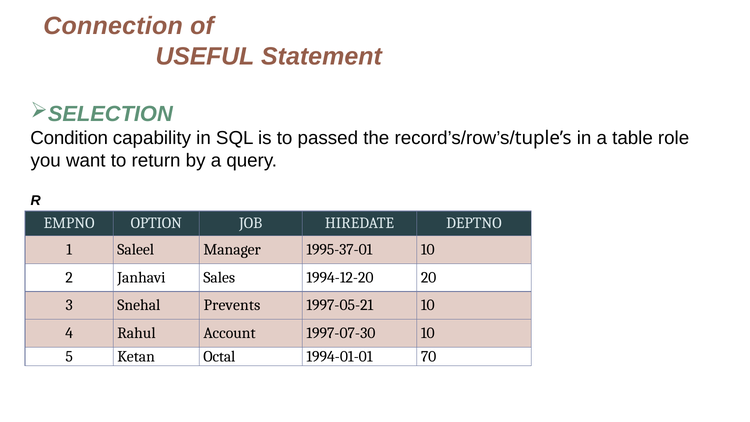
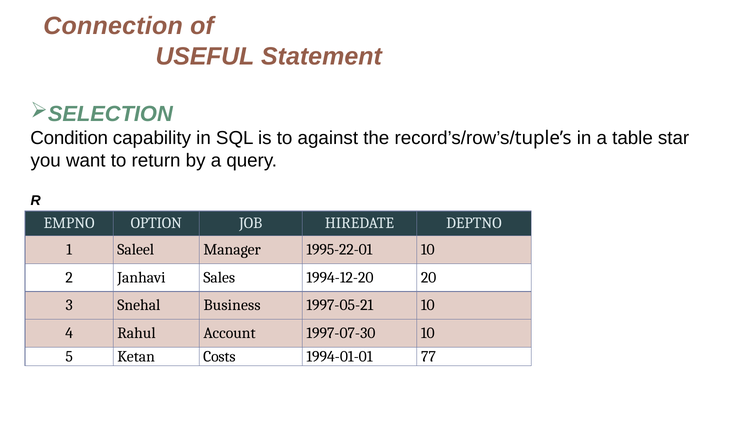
passed: passed -> against
role: role -> star
1995-37-01: 1995-37-01 -> 1995-22-01
Prevents: Prevents -> Business
Octal: Octal -> Costs
70: 70 -> 77
